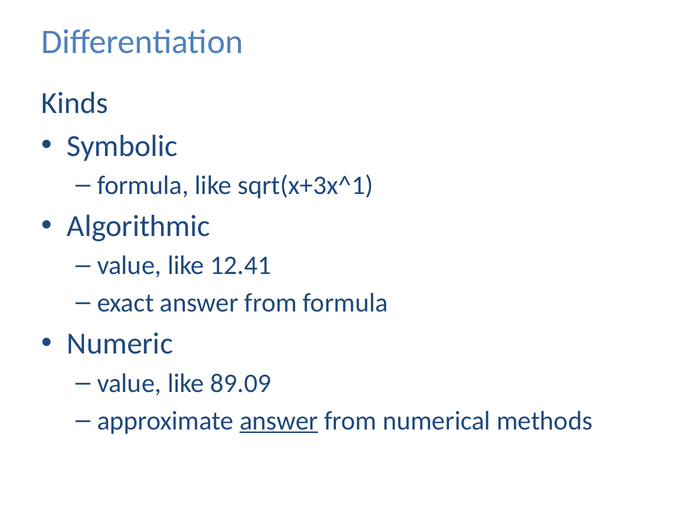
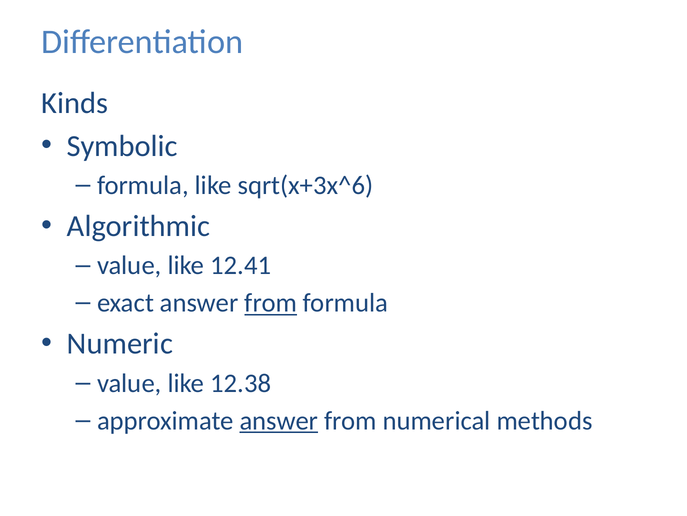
sqrt(x+3x^1: sqrt(x+3x^1 -> sqrt(x+3x^6
from at (271, 303) underline: none -> present
89.09: 89.09 -> 12.38
